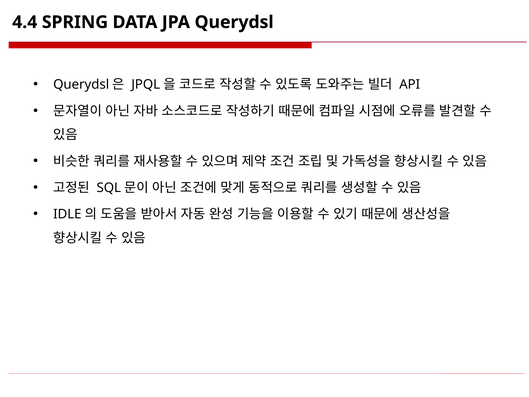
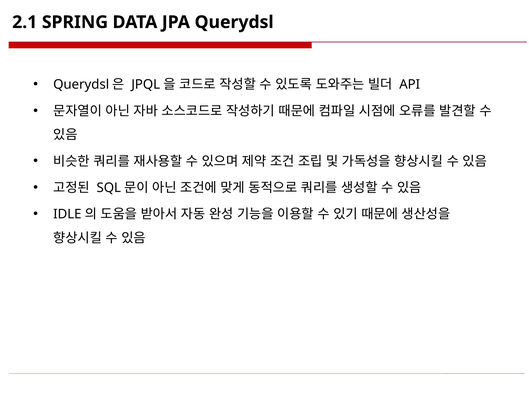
4.4: 4.4 -> 2.1
